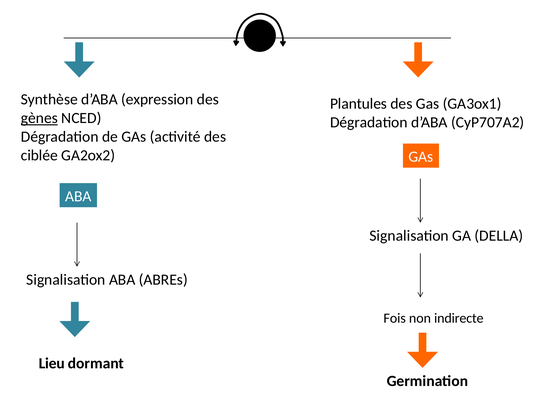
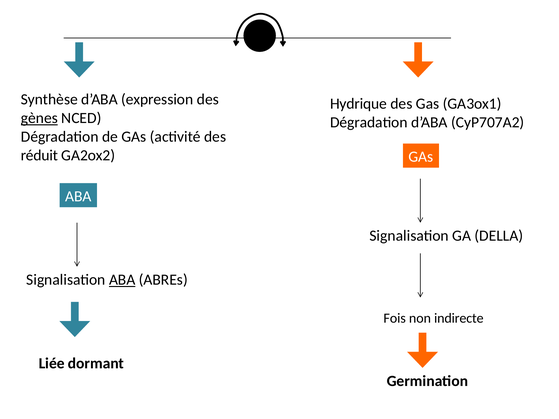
Plantules: Plantules -> Hydrique
ciblée: ciblée -> réduit
ABA at (122, 280) underline: none -> present
Lieu: Lieu -> Liée
